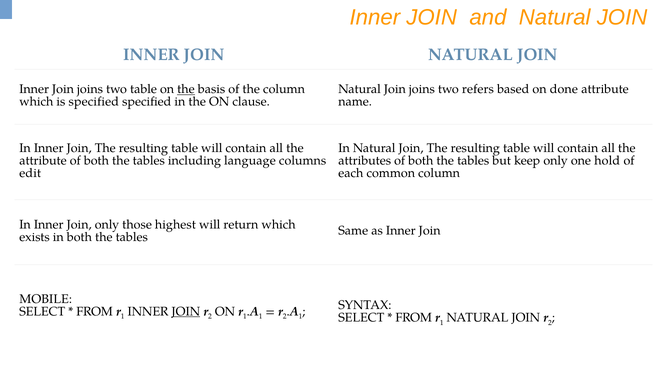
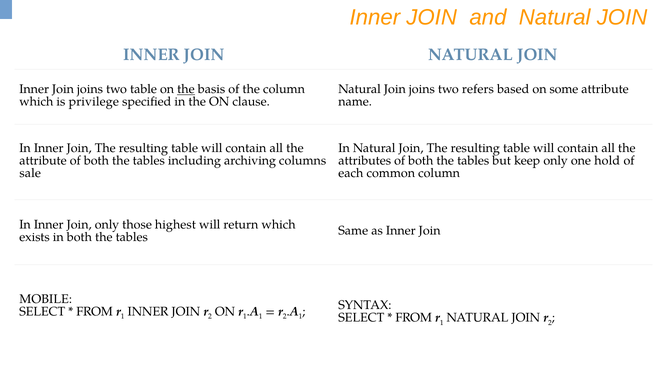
done: done -> some
is specified: specified -> privilege
language: language -> archiving
edit: edit -> sale
JOIN at (186, 312) underline: present -> none
